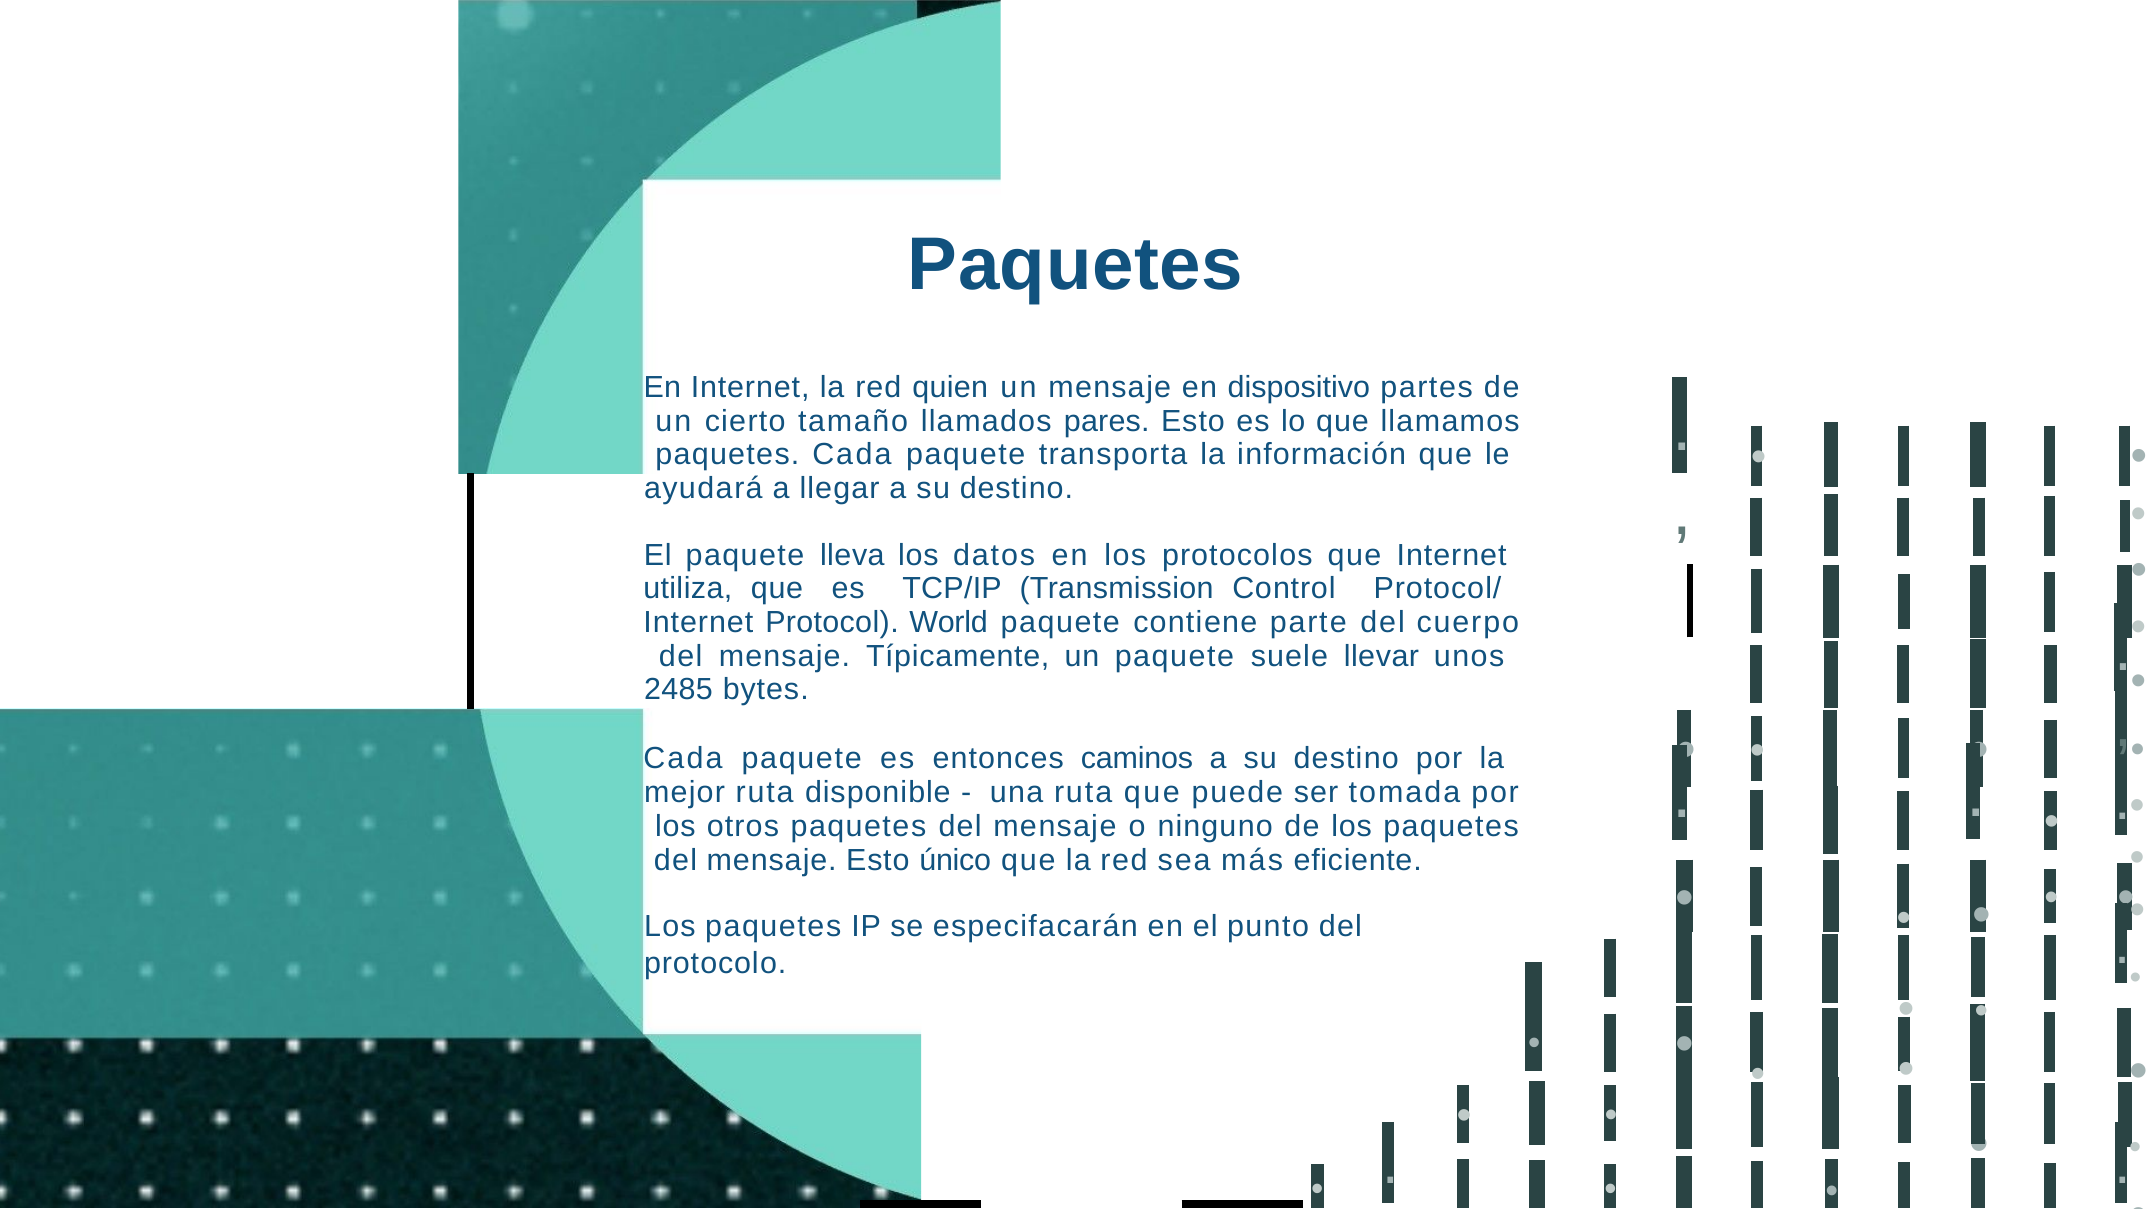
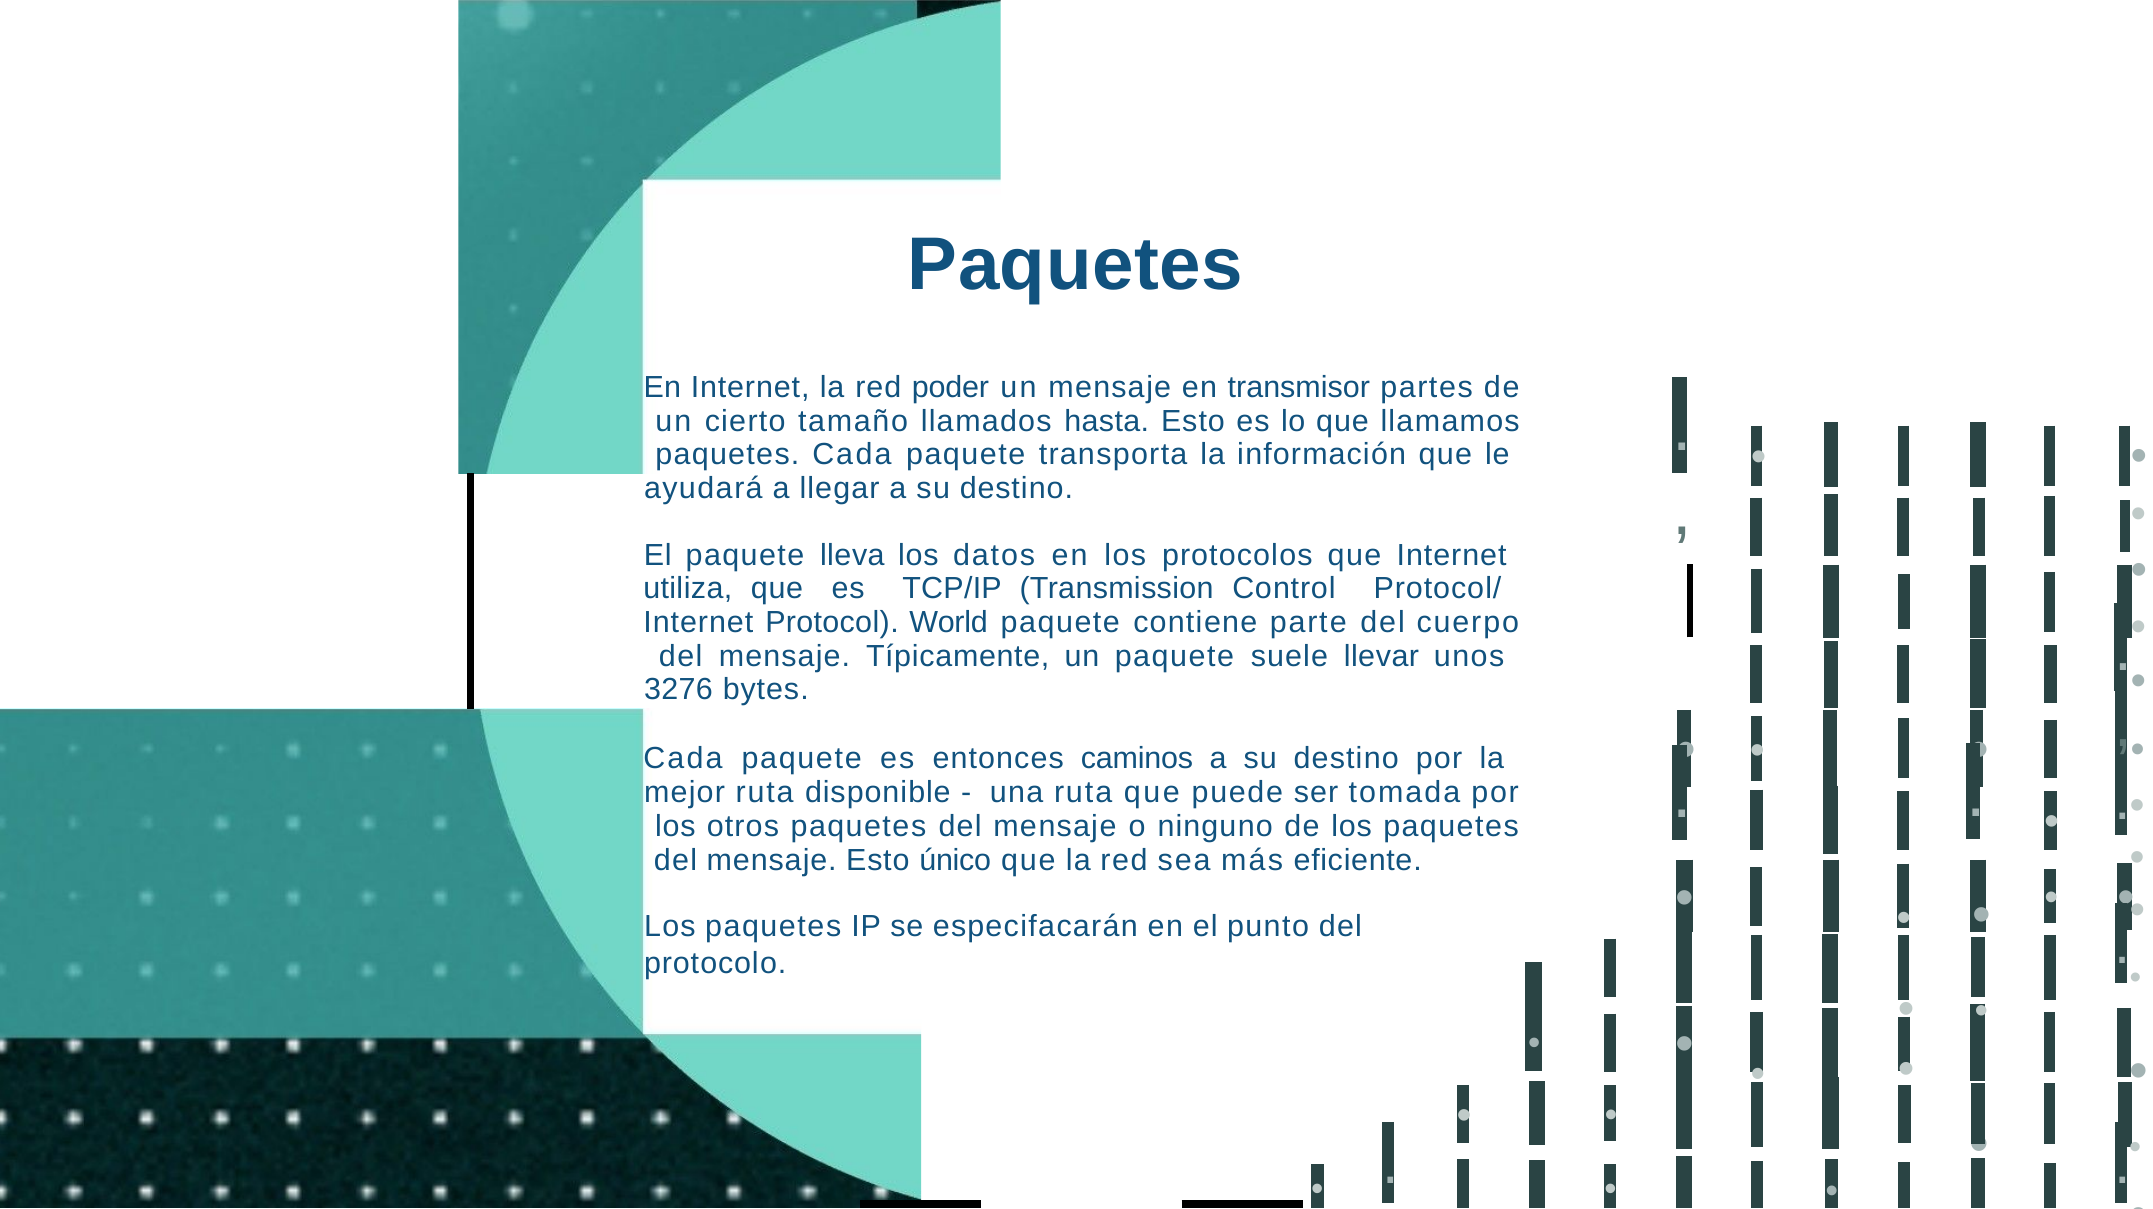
quien: quien -> poder
dispositivo: dispositivo -> transmisor
pares: pares -> hasta
2485: 2485 -> 3276
